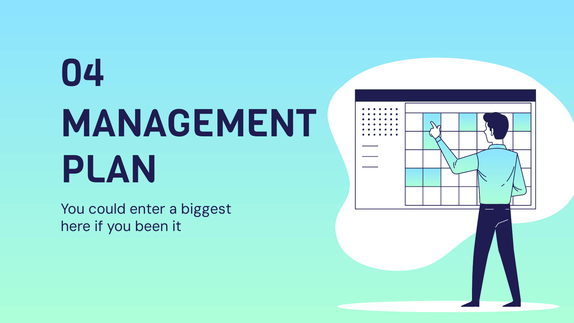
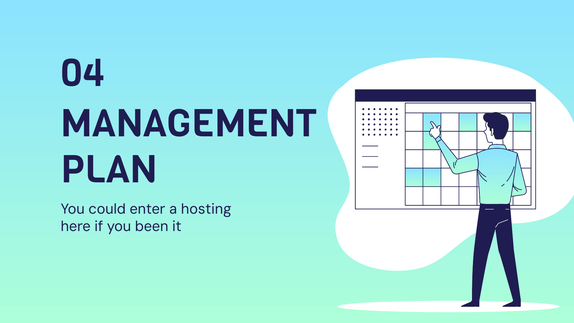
biggest: biggest -> hosting
